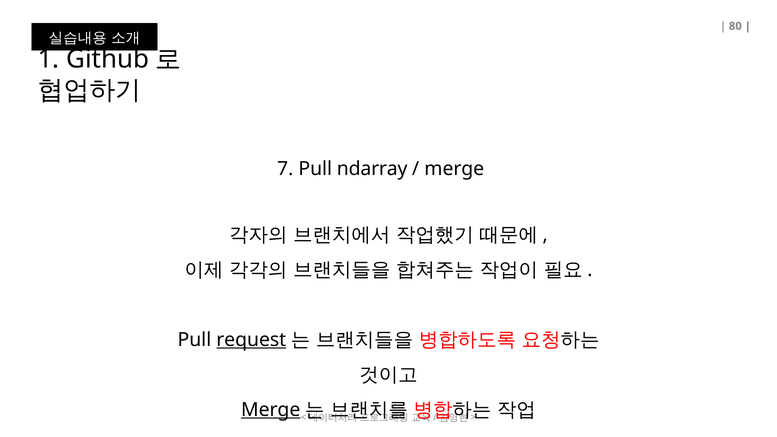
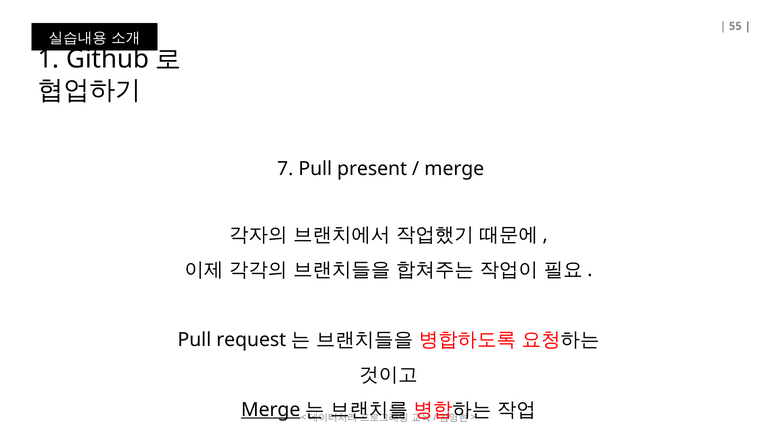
80: 80 -> 55
ndarray: ndarray -> present
request underline: present -> none
